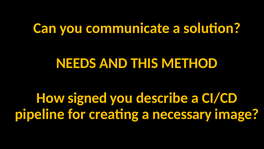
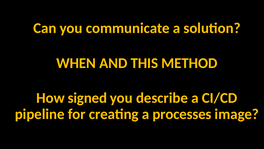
NEEDS: NEEDS -> WHEN
necessary: necessary -> processes
